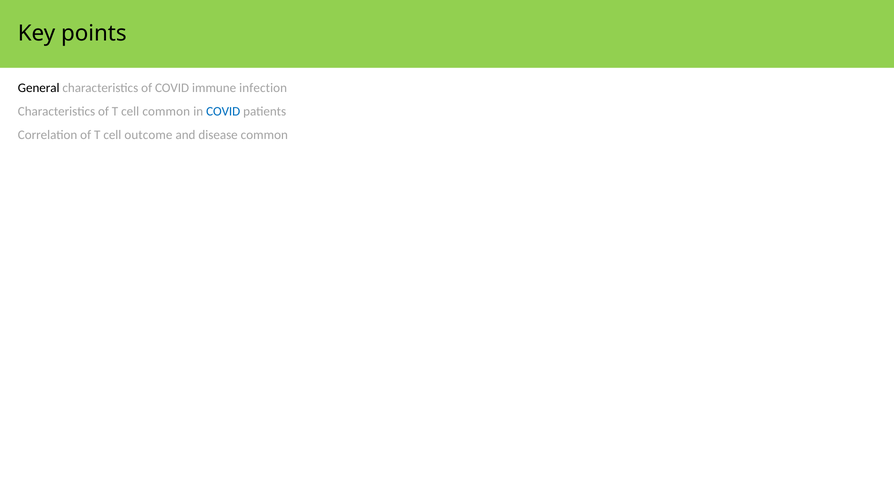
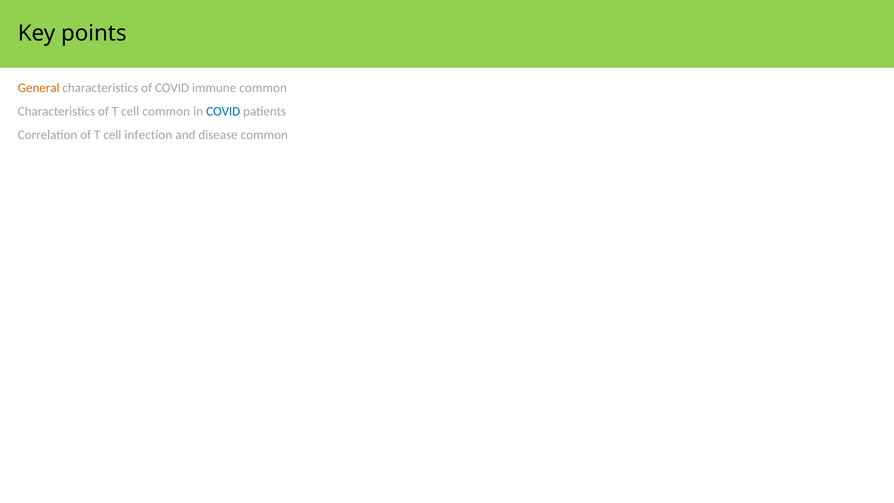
General colour: black -> orange
immune infection: infection -> common
outcome: outcome -> infection
